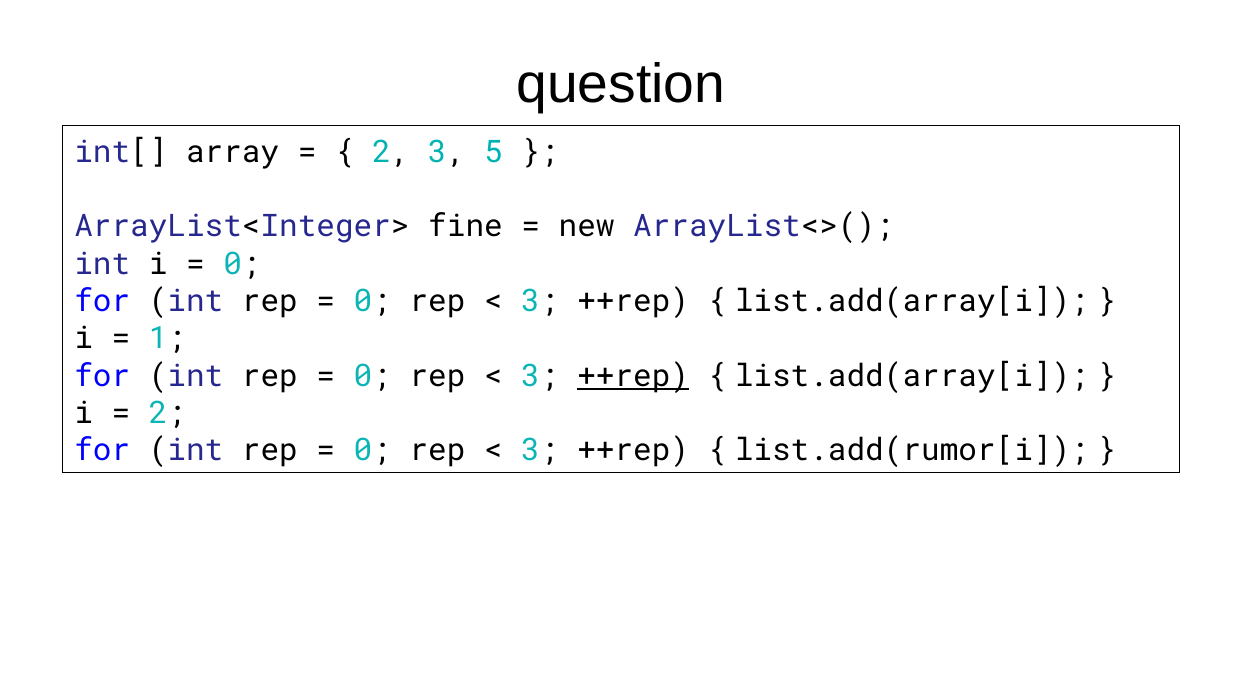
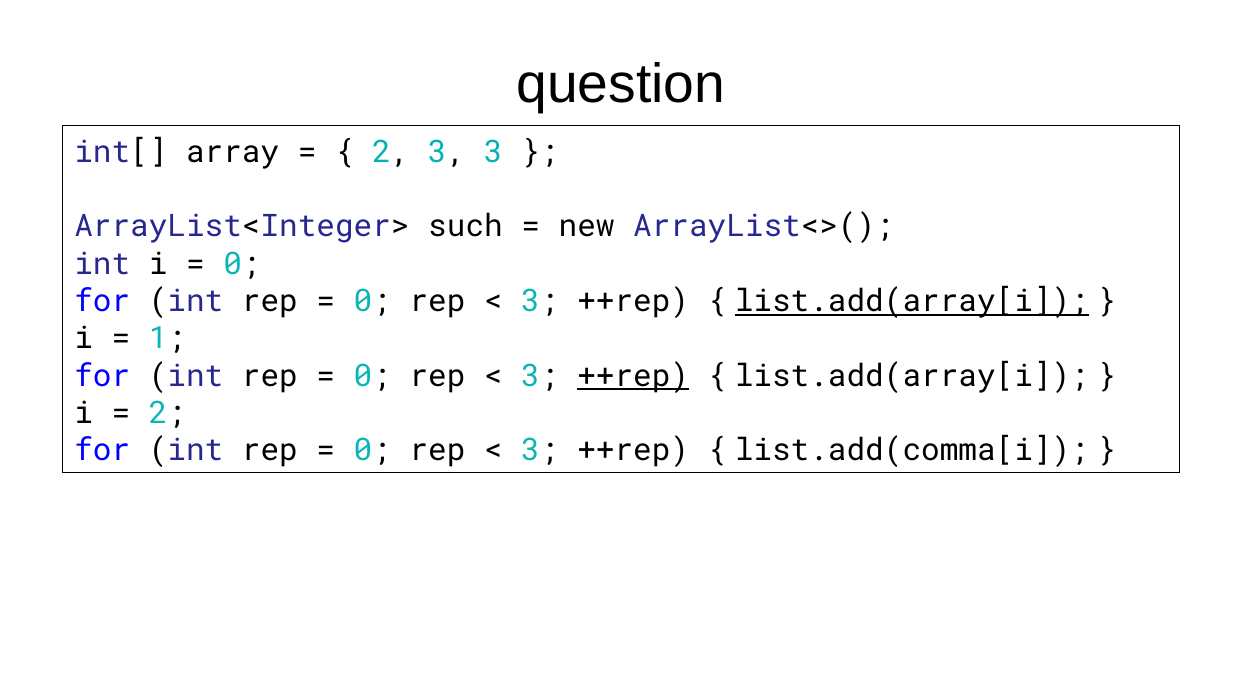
3 5: 5 -> 3
fine: fine -> such
list.add(array[i at (912, 301) underline: none -> present
list.add(rumor[i: list.add(rumor[i -> list.add(comma[i
